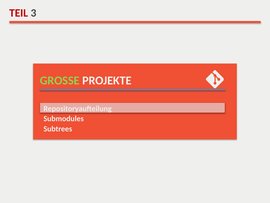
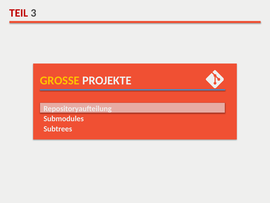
GROSSE colour: light green -> yellow
